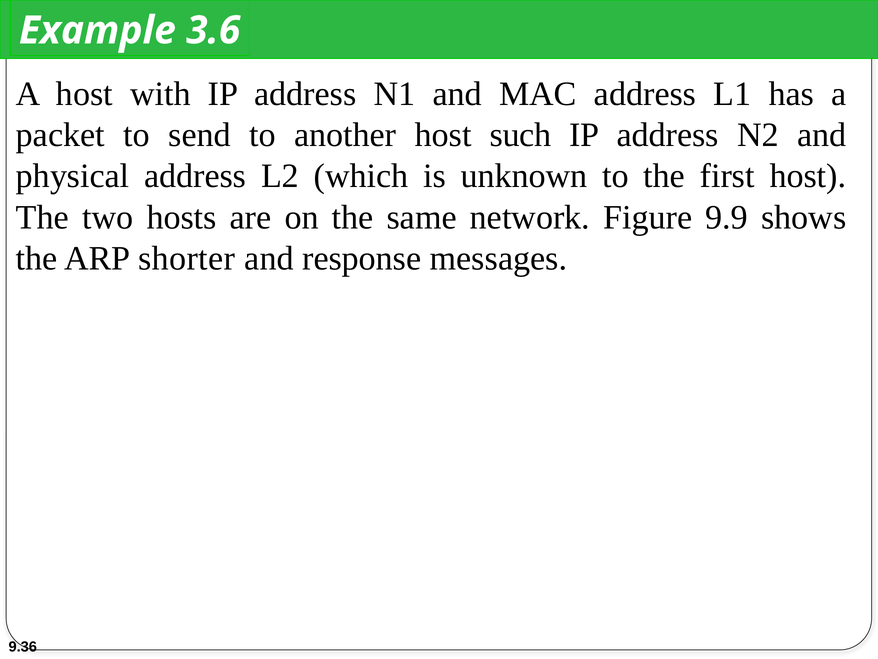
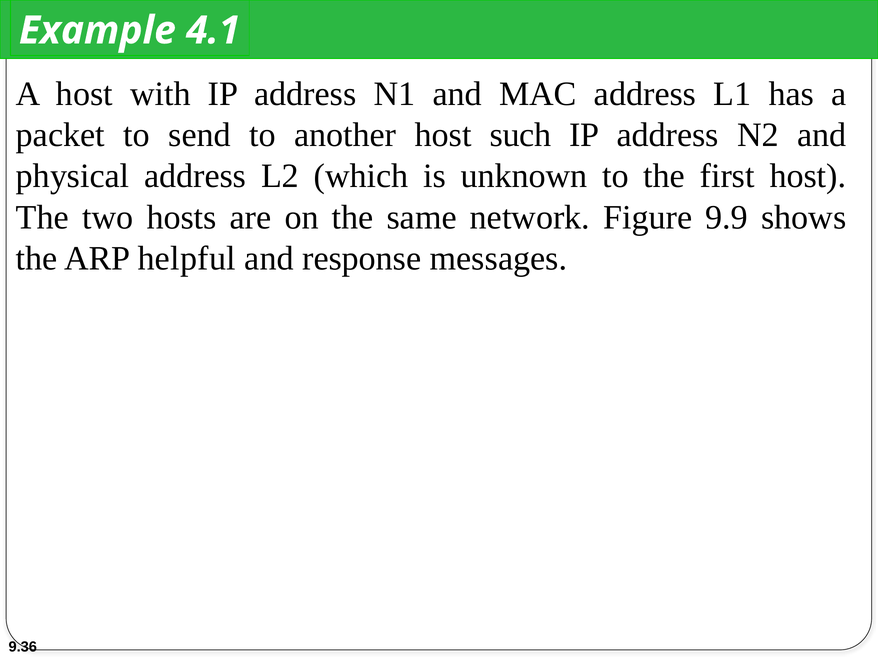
3.6: 3.6 -> 4.1
shorter: shorter -> helpful
